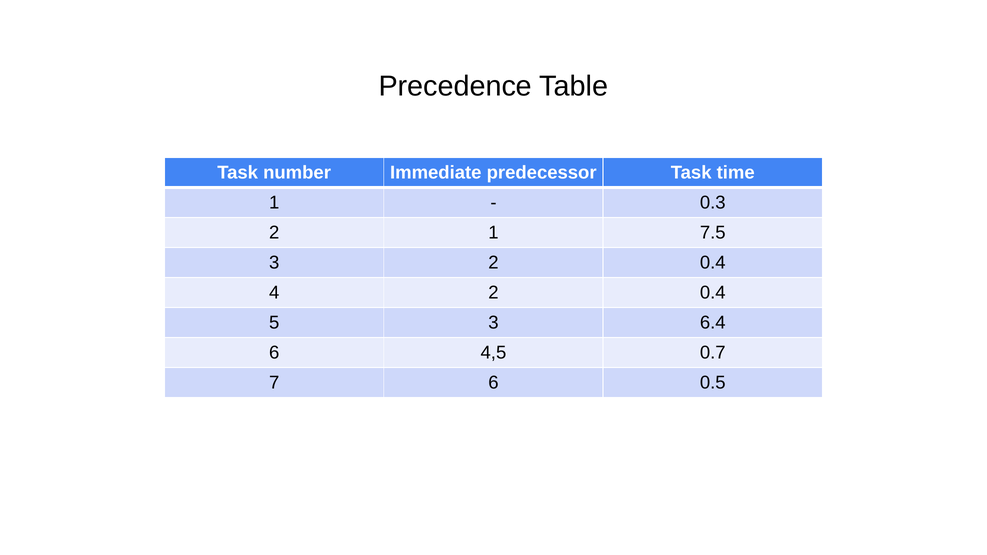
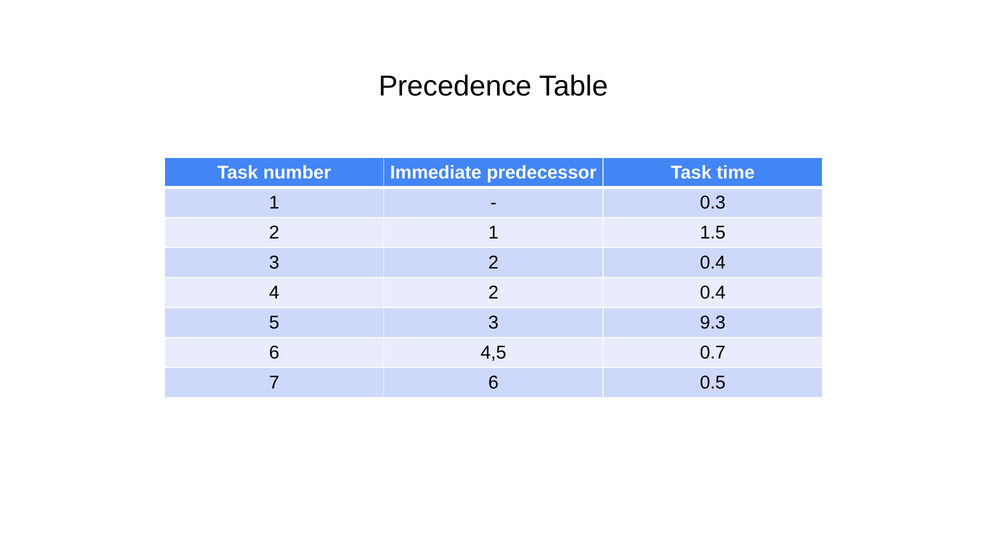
7.5: 7.5 -> 1.5
6.4: 6.4 -> 9.3
